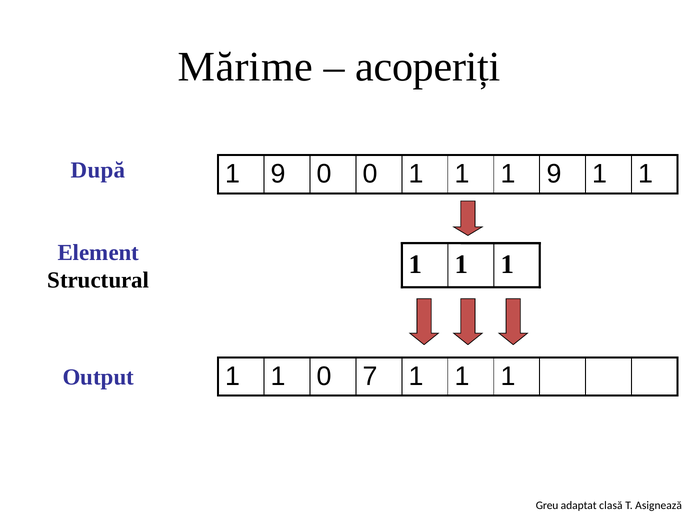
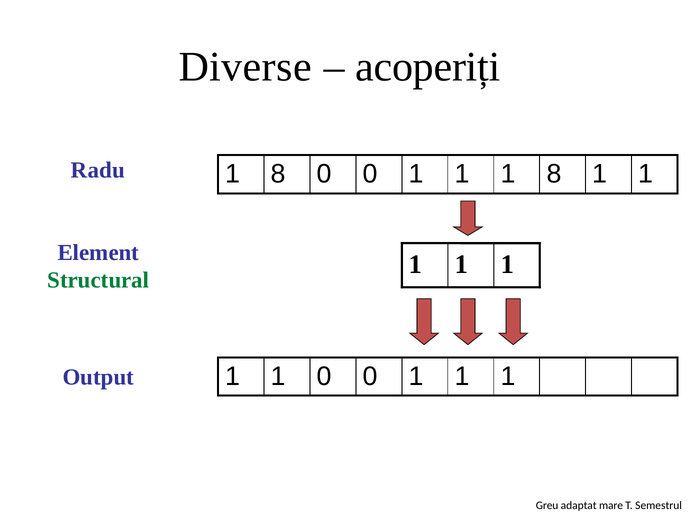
Mărime: Mărime -> Diverse
După: După -> Radu
9 at (278, 174): 9 -> 8
1 1 9: 9 -> 8
Structural colour: black -> green
1 0 7: 7 -> 0
clasă: clasă -> mare
Asignează: Asignează -> Semestrul
